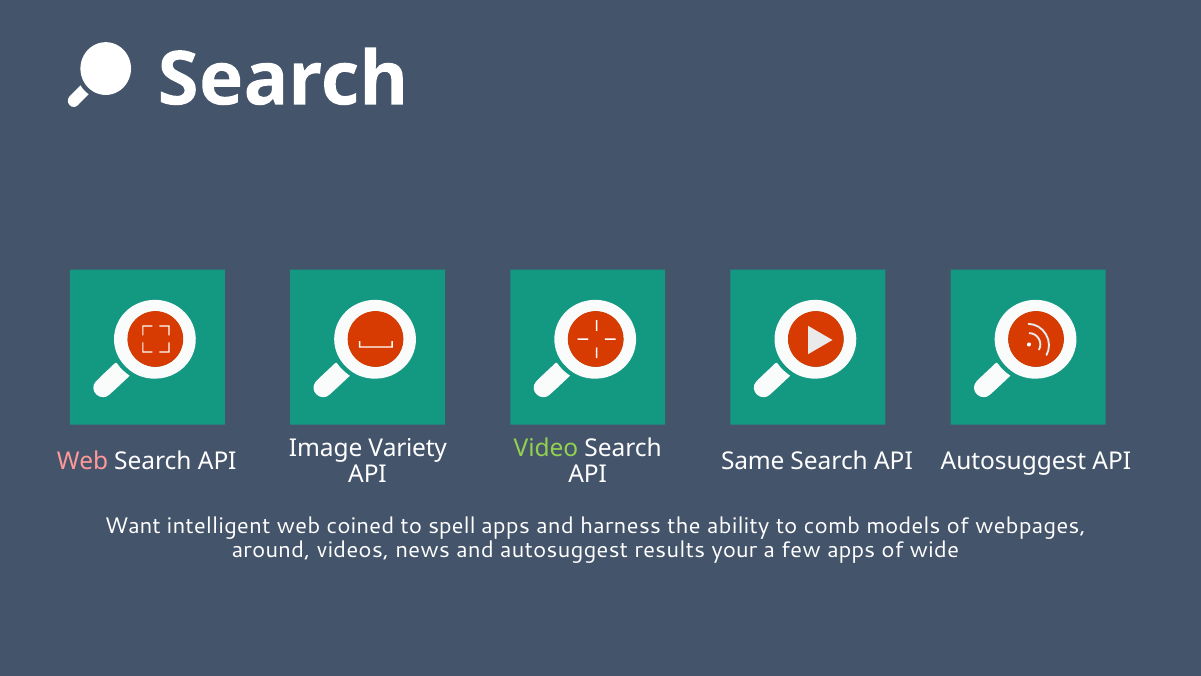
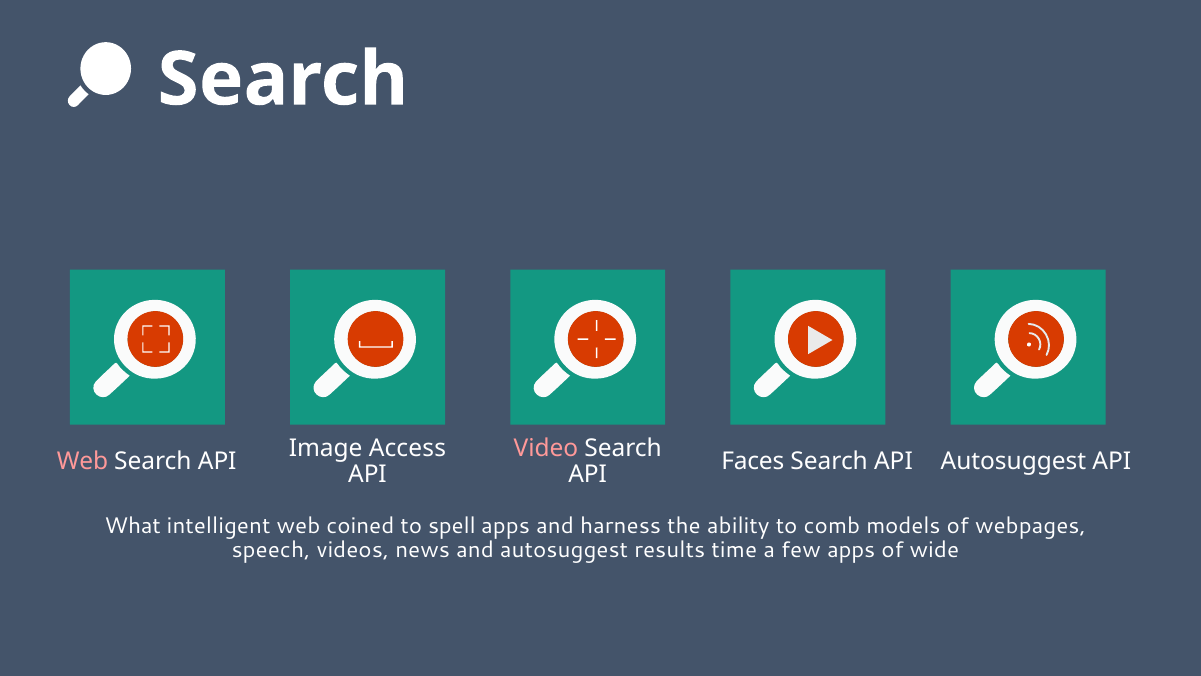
Variety: Variety -> Access
Video colour: light green -> pink
Same: Same -> Faces
Want: Want -> What
around: around -> speech
your: your -> time
